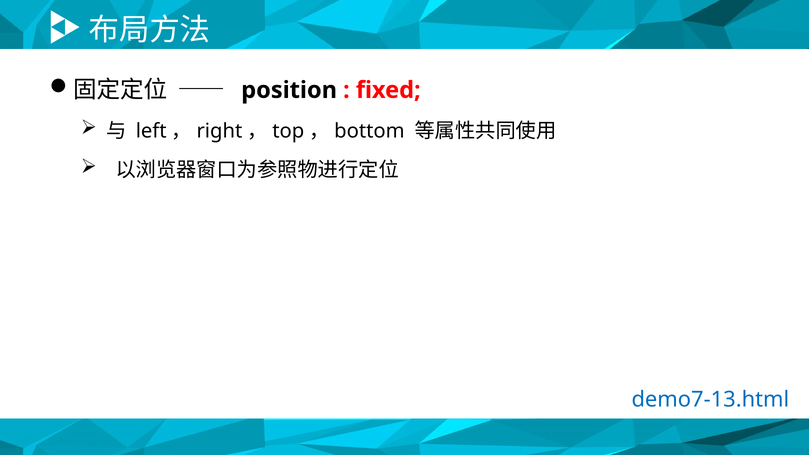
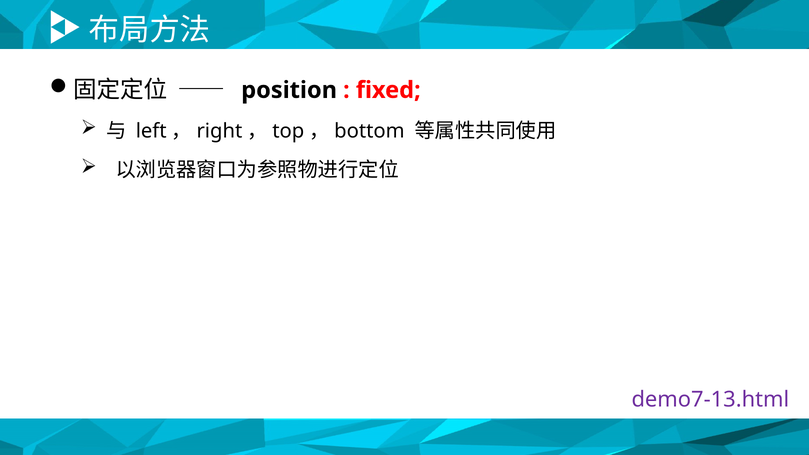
demo7-13.html colour: blue -> purple
